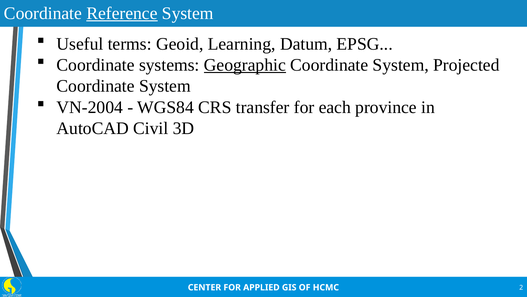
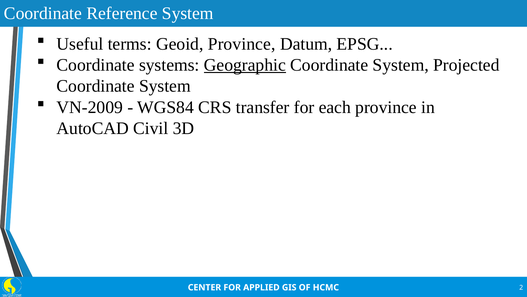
Reference underline: present -> none
Geoid Learning: Learning -> Province
VN-2004: VN-2004 -> VN-2009
